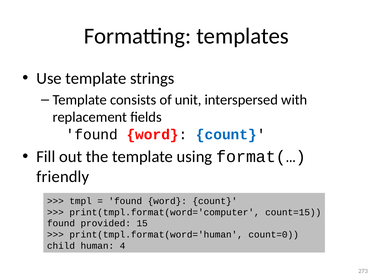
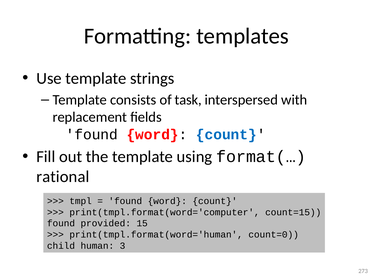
unit: unit -> task
friendly: friendly -> rational
4: 4 -> 3
